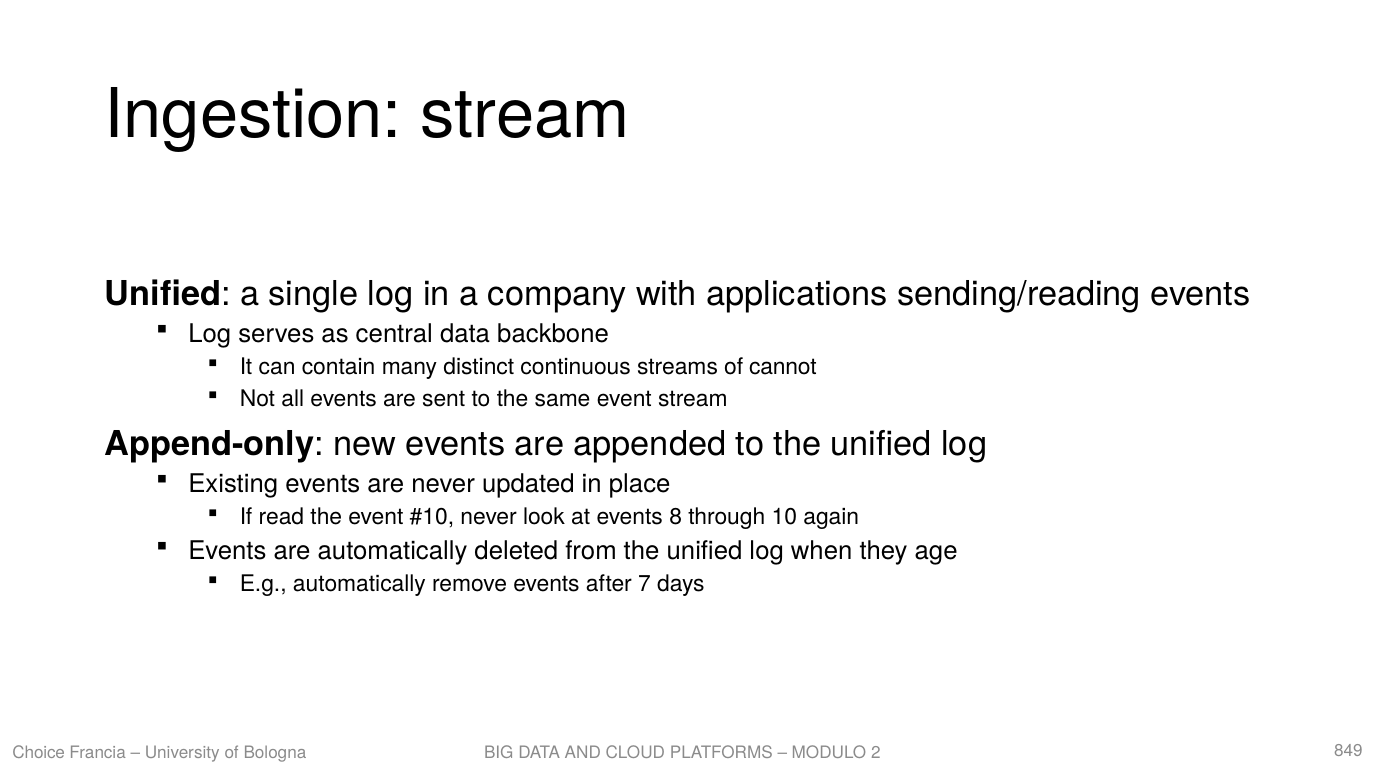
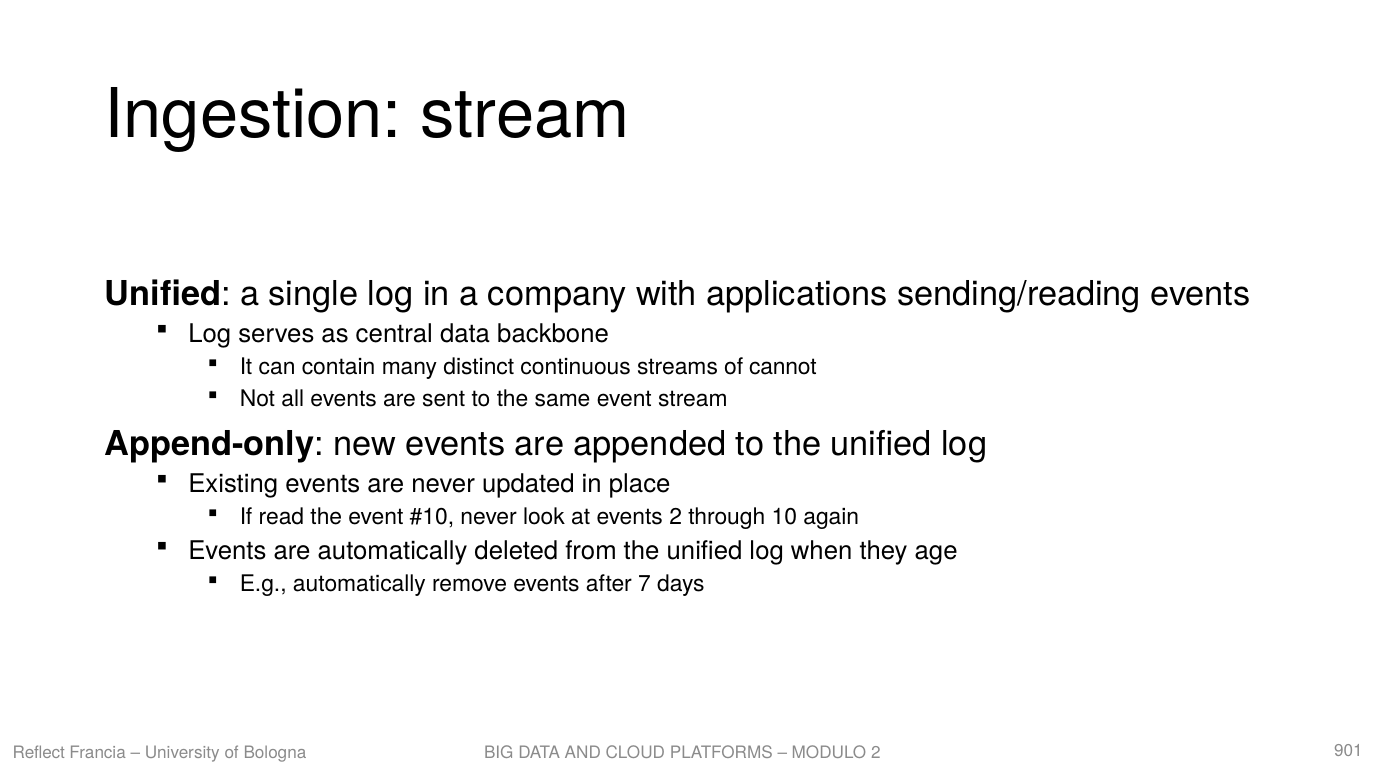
events 8: 8 -> 2
Choice: Choice -> Reflect
849: 849 -> 901
